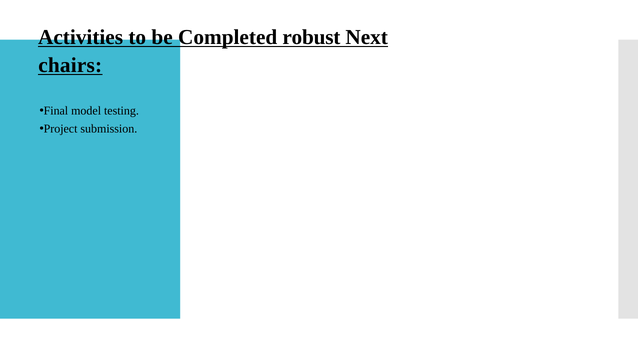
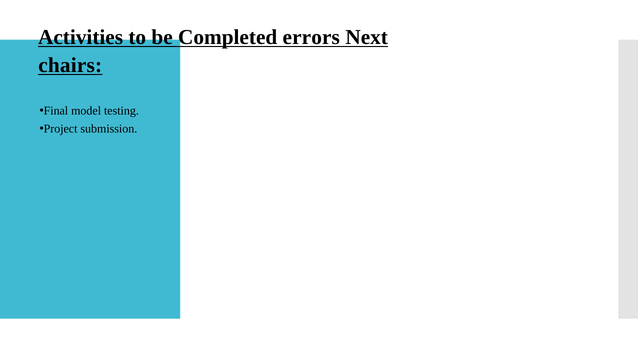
robust: robust -> errors
